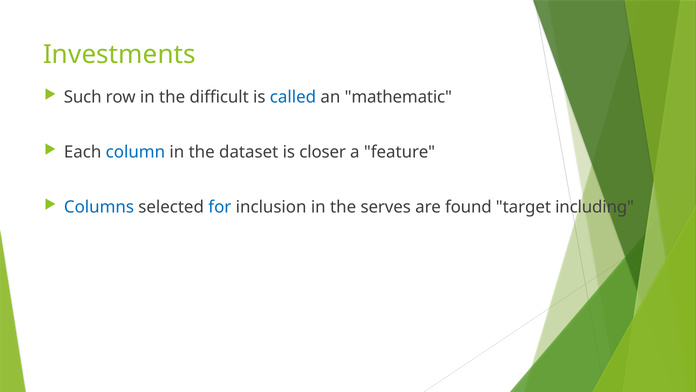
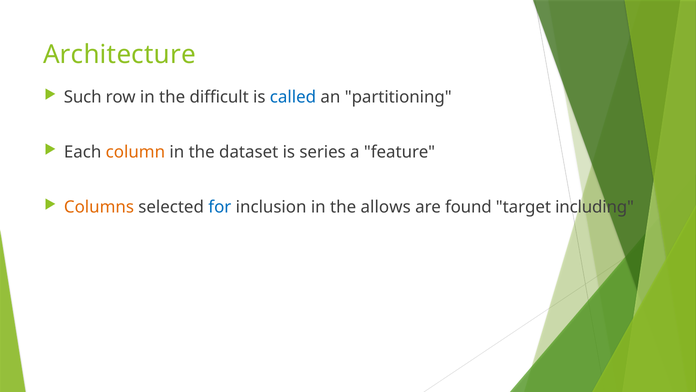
Investments: Investments -> Architecture
mathematic: mathematic -> partitioning
column colour: blue -> orange
closer: closer -> series
Columns colour: blue -> orange
serves: serves -> allows
